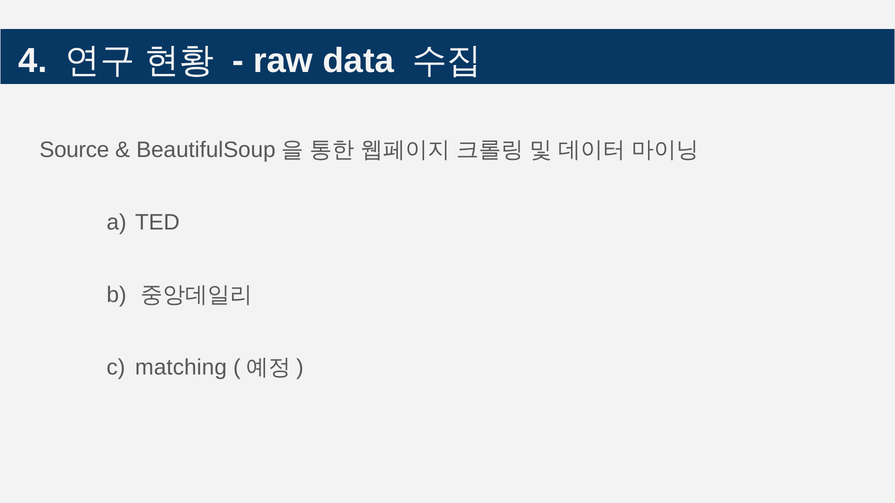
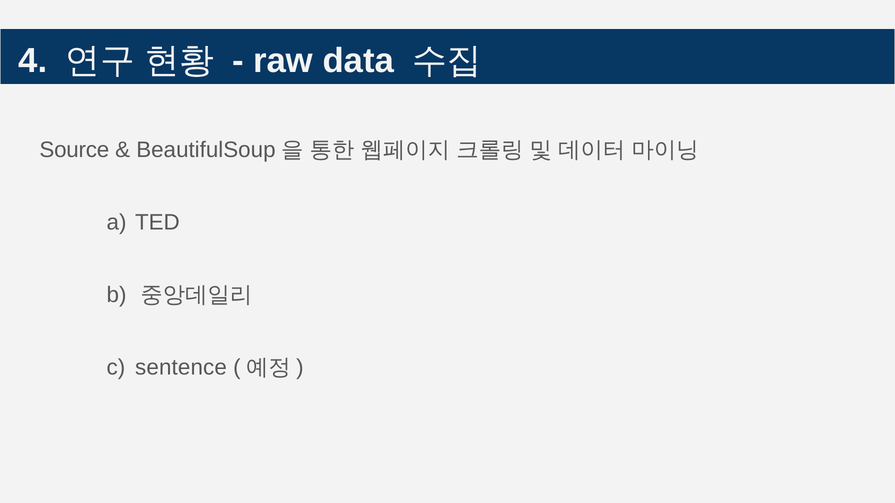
matching: matching -> sentence
